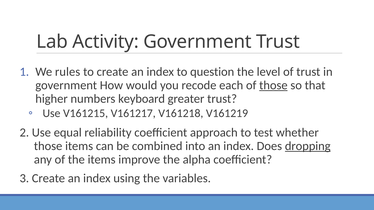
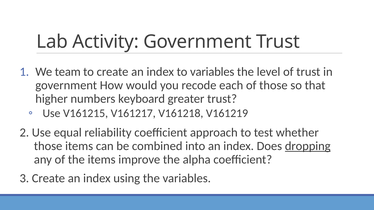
rules: rules -> team
to question: question -> variables
those at (273, 85) underline: present -> none
